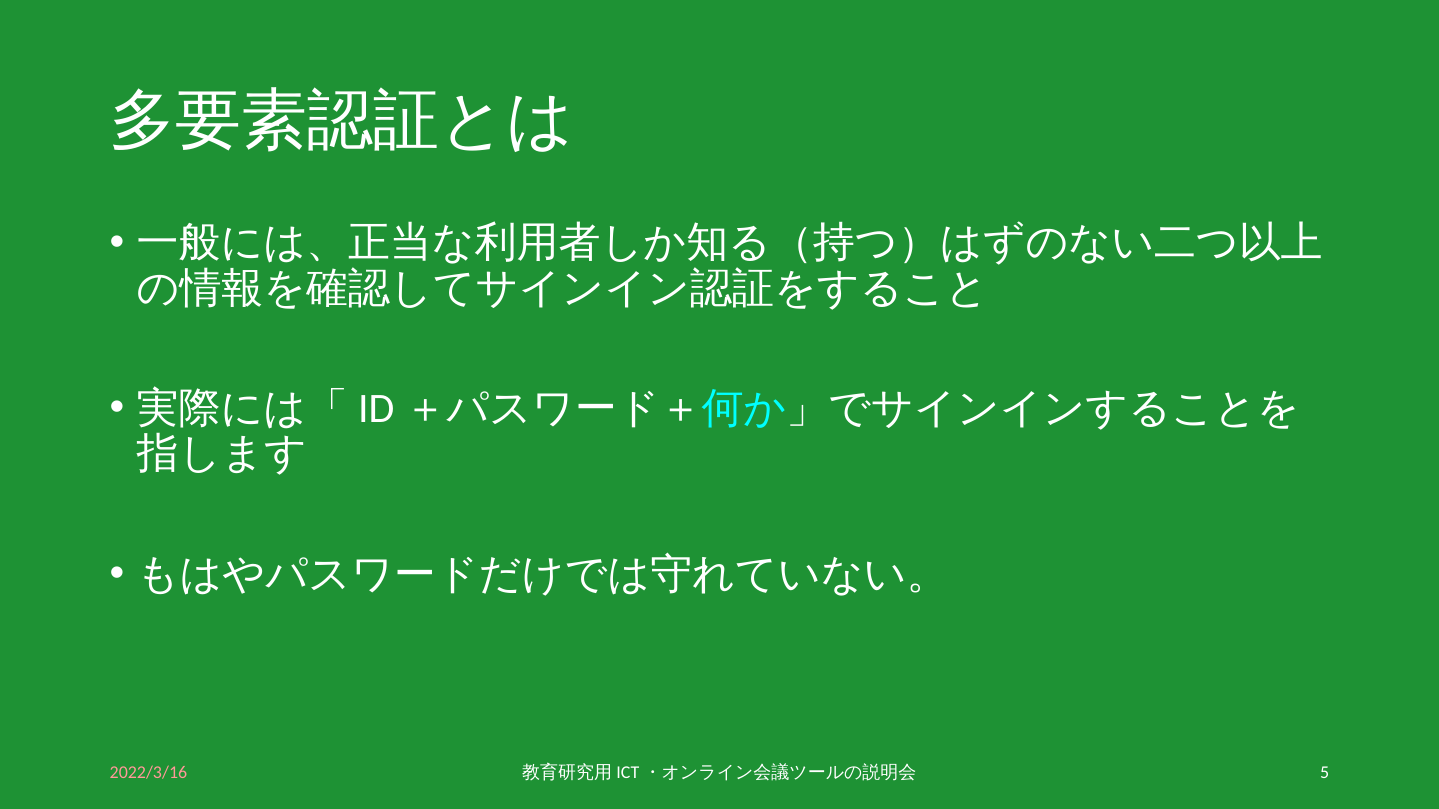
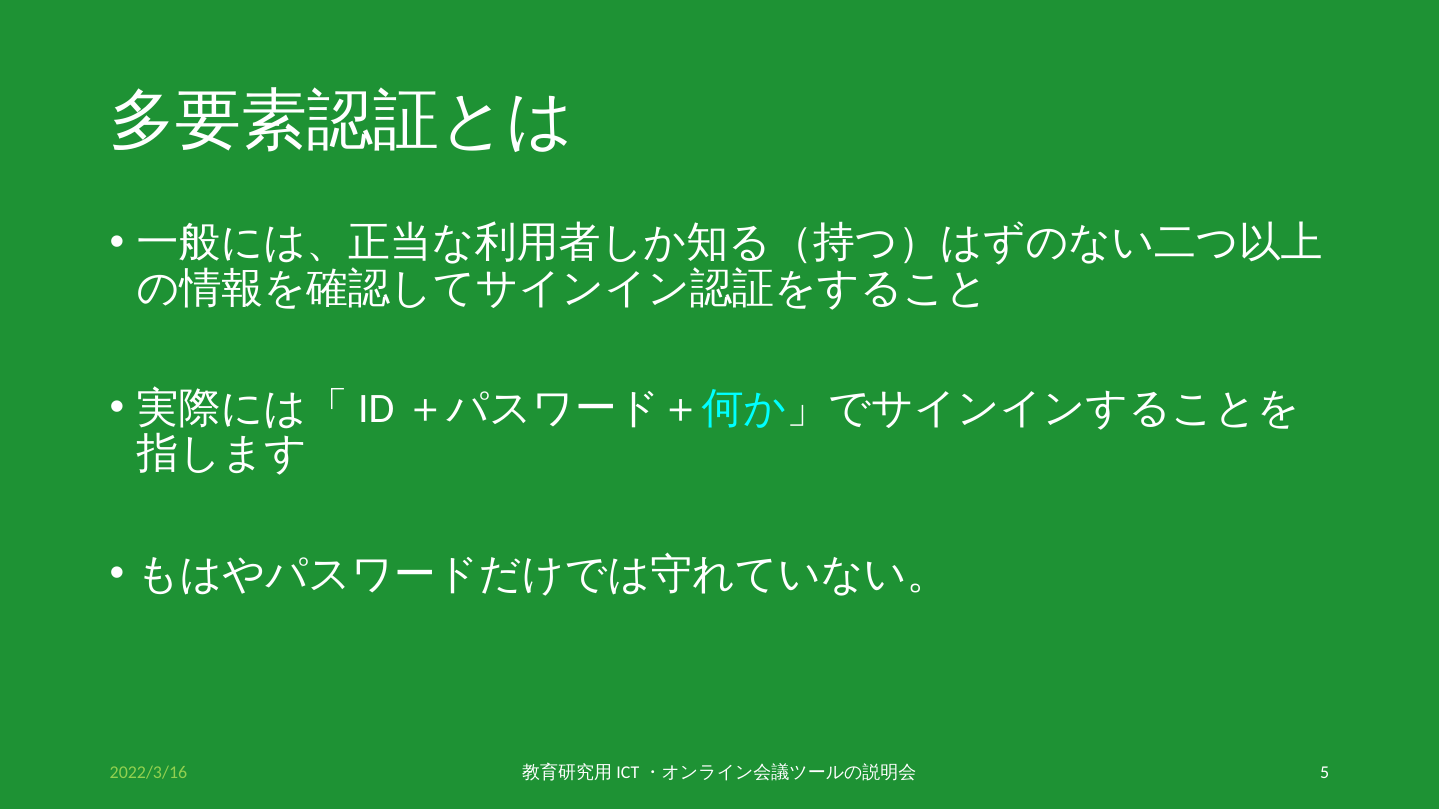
2022/3/16 colour: pink -> light green
